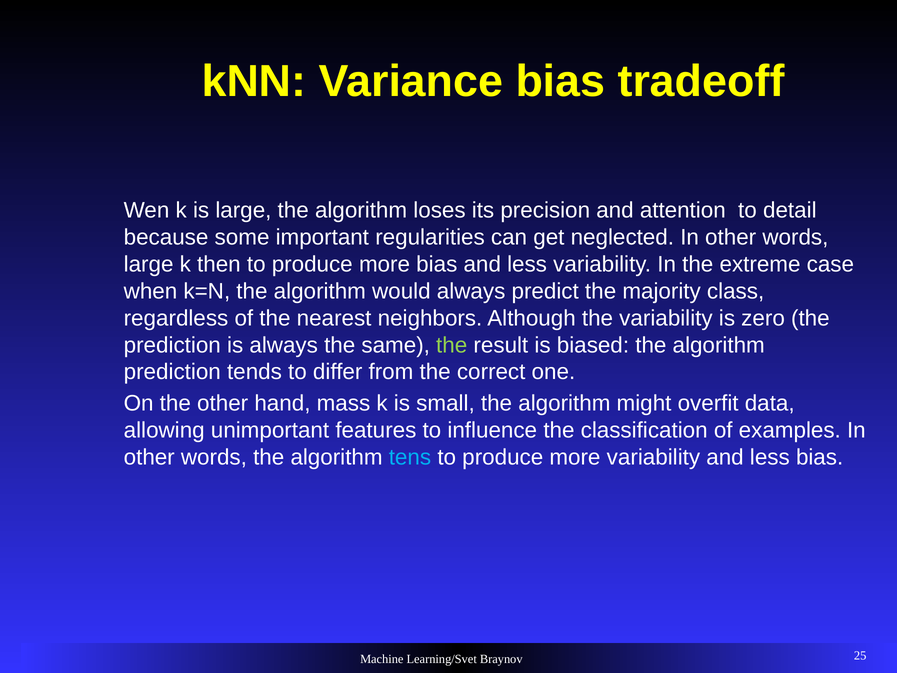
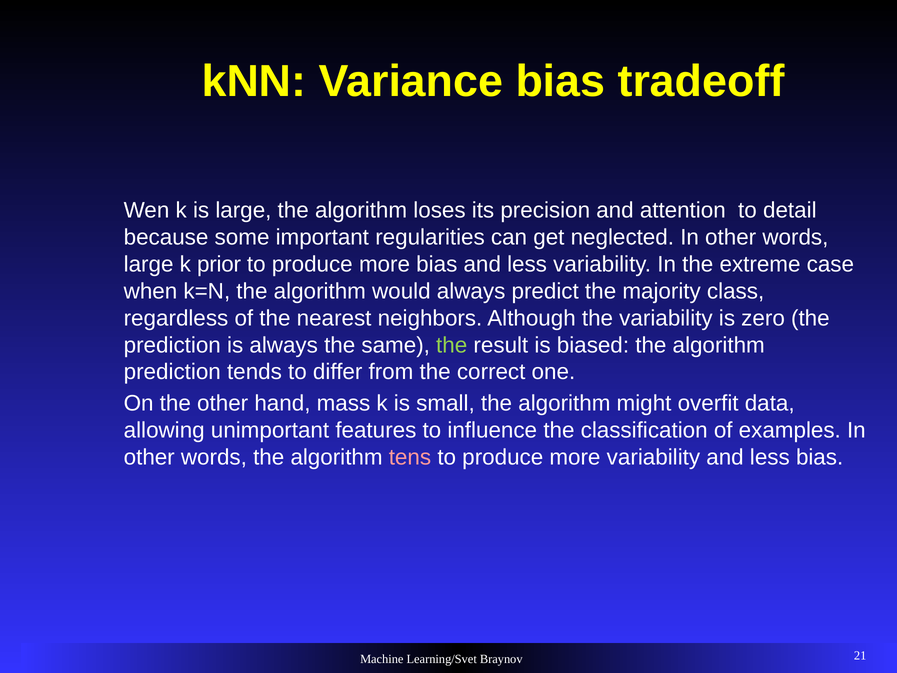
then: then -> prior
tens colour: light blue -> pink
25: 25 -> 21
